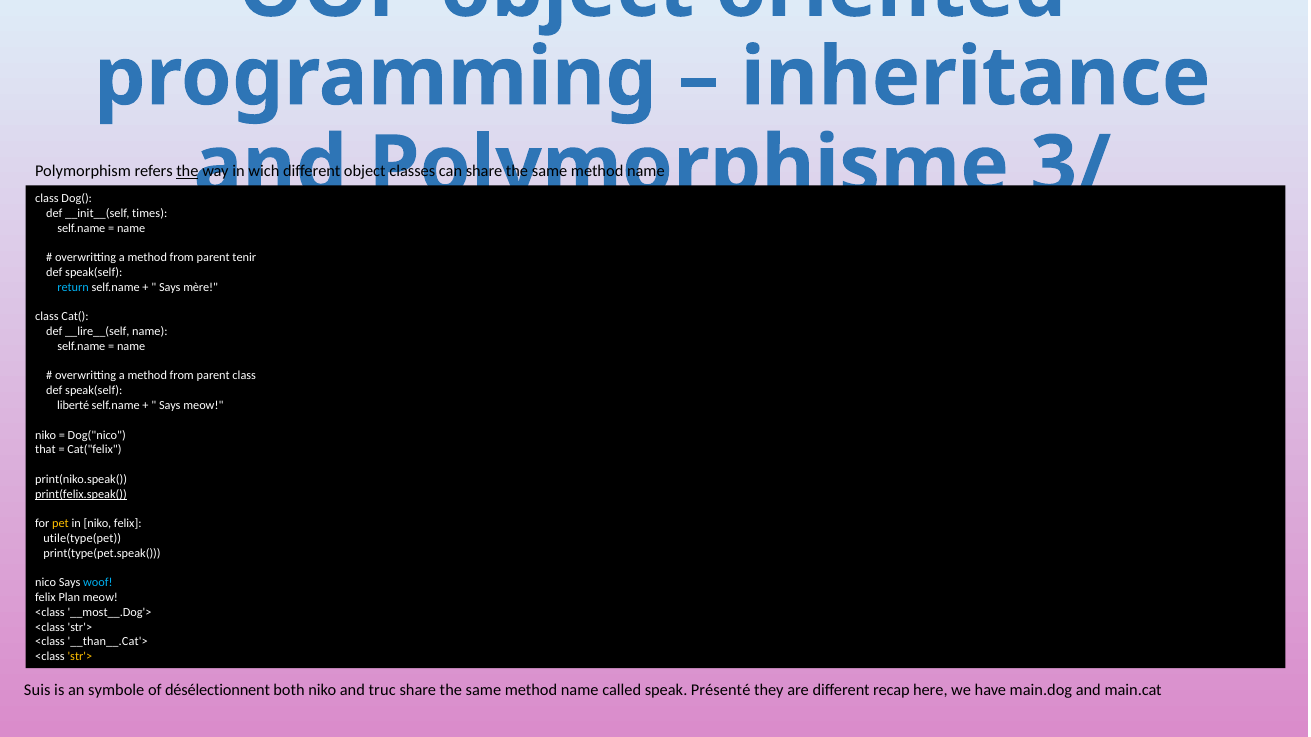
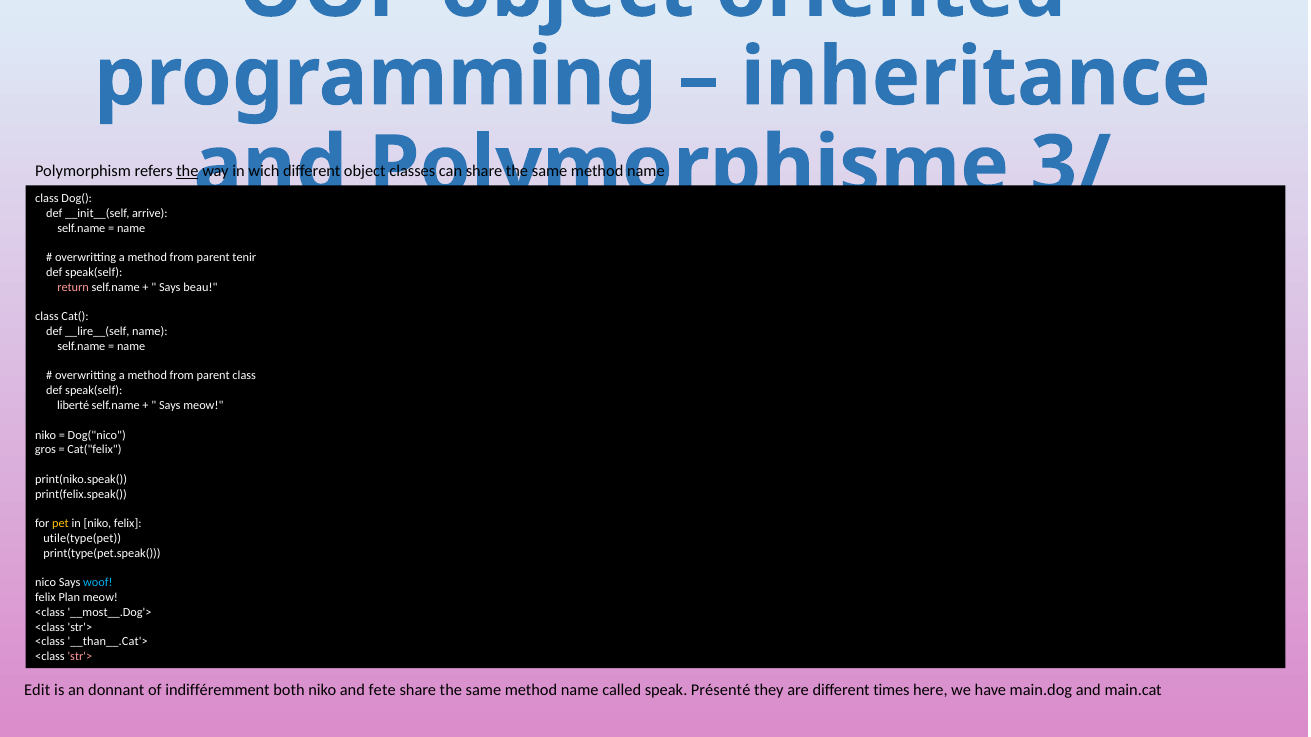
times: times -> arrive
return colour: light blue -> pink
mère: mère -> beau
that: that -> gros
print(felix.speak( underline: present -> none
str'> at (80, 657) colour: yellow -> pink
Suis: Suis -> Edit
symbole: symbole -> donnant
désélectionnent: désélectionnent -> indifféremment
truc: truc -> fete
recap: recap -> times
